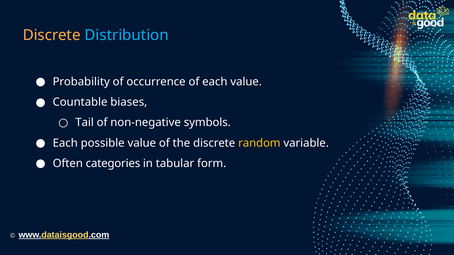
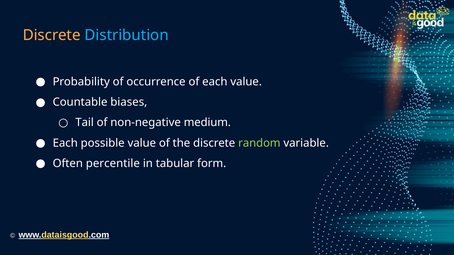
symbols: symbols -> medium
random colour: yellow -> light green
categories: categories -> percentile
